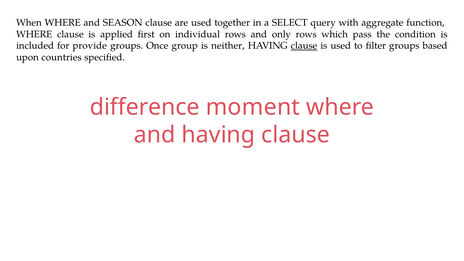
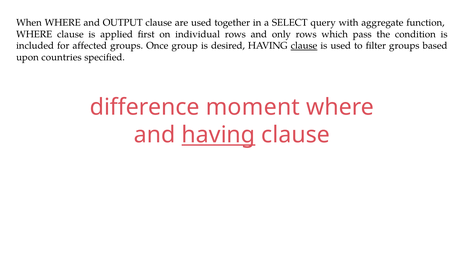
SEASON: SEASON -> OUTPUT
provide: provide -> affected
neither: neither -> desired
having at (218, 135) underline: none -> present
